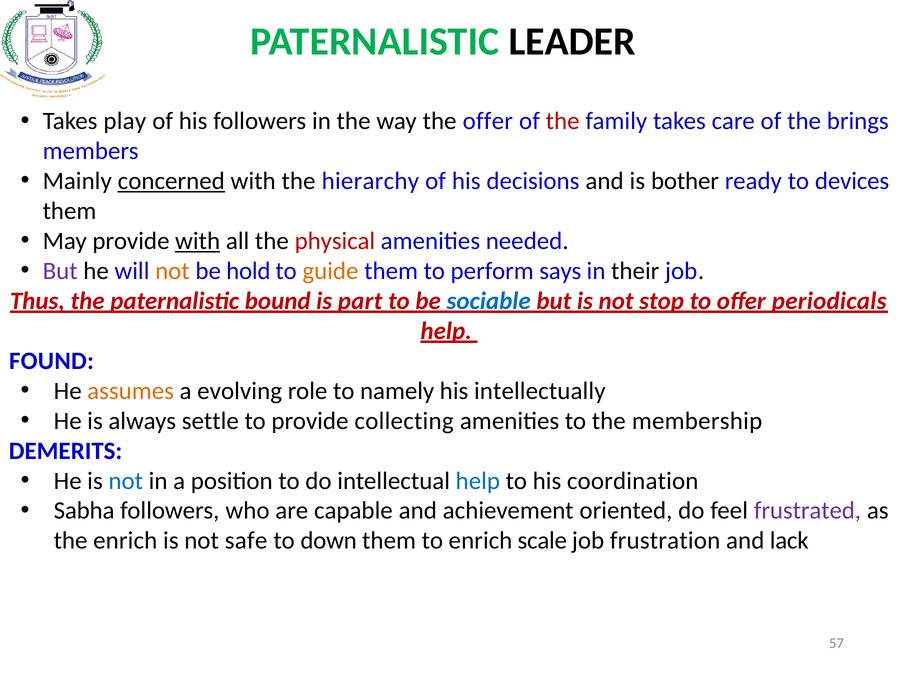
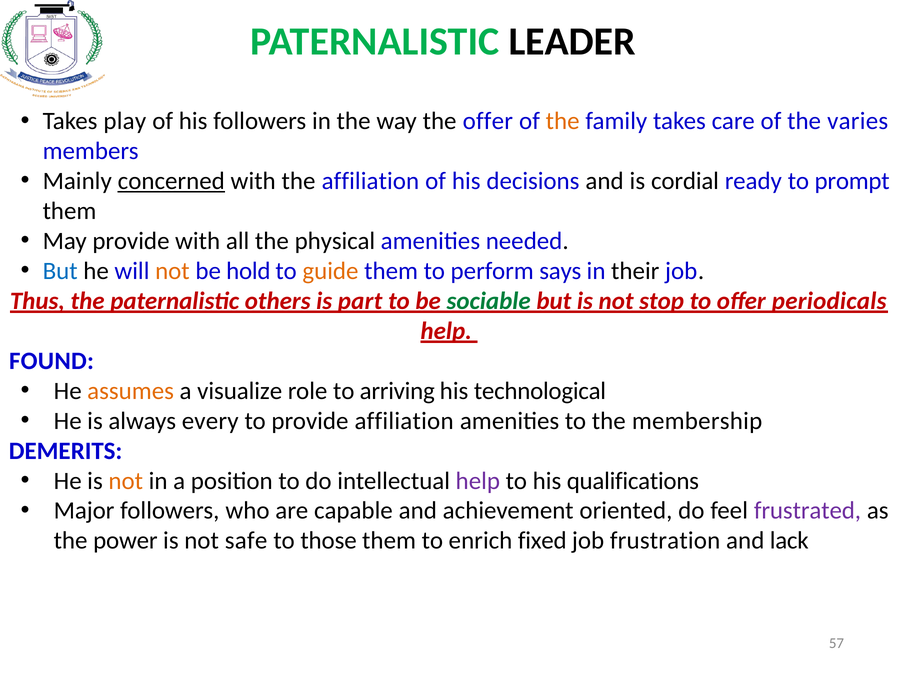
the at (563, 121) colour: red -> orange
brings: brings -> varies
the hierarchy: hierarchy -> affiliation
bother: bother -> cordial
devices: devices -> prompt
with at (198, 241) underline: present -> none
physical colour: red -> black
But at (60, 271) colour: purple -> blue
bound: bound -> others
sociable colour: blue -> green
evolving: evolving -> visualize
namely: namely -> arriving
intellectually: intellectually -> technological
settle: settle -> every
provide collecting: collecting -> affiliation
not at (126, 480) colour: blue -> orange
help at (478, 480) colour: blue -> purple
coordination: coordination -> qualifications
Sabha: Sabha -> Major
the enrich: enrich -> power
down: down -> those
scale: scale -> fixed
